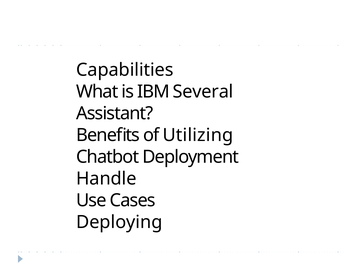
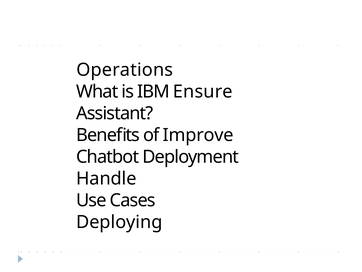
Capabilities: Capabilities -> Operations
Several: Several -> Ensure
Utilizing: Utilizing -> Improve
